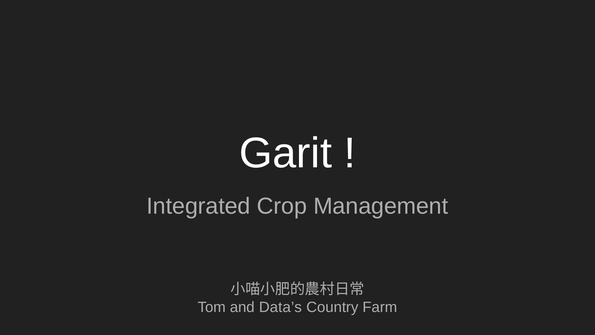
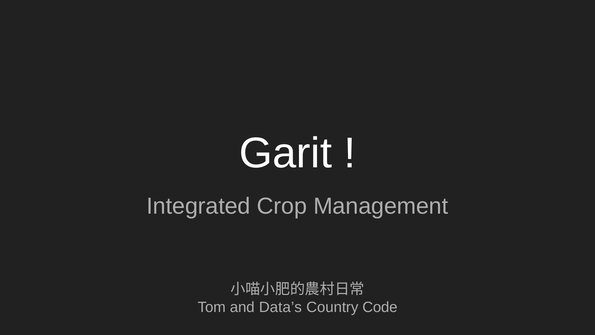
Farm: Farm -> Code
